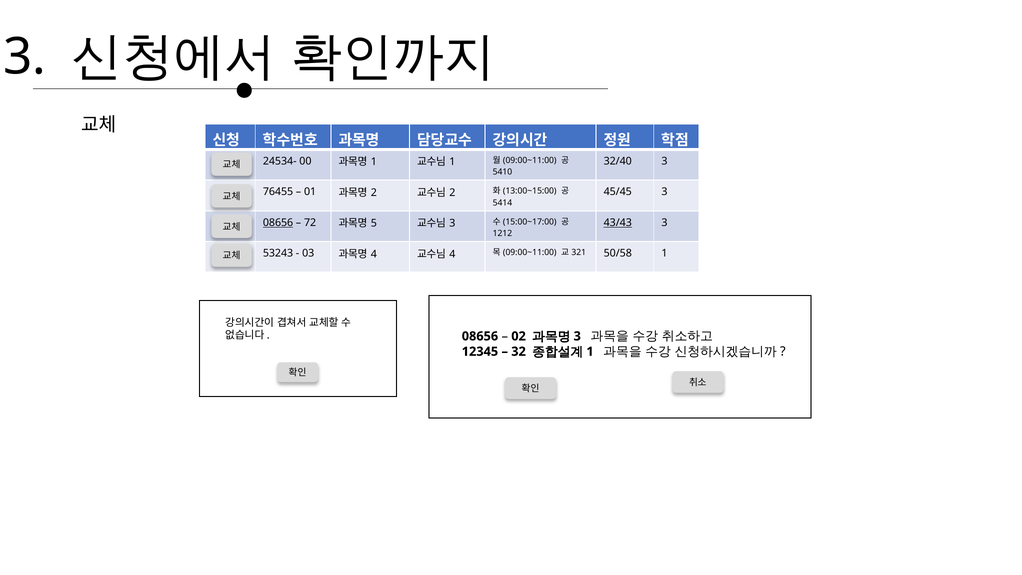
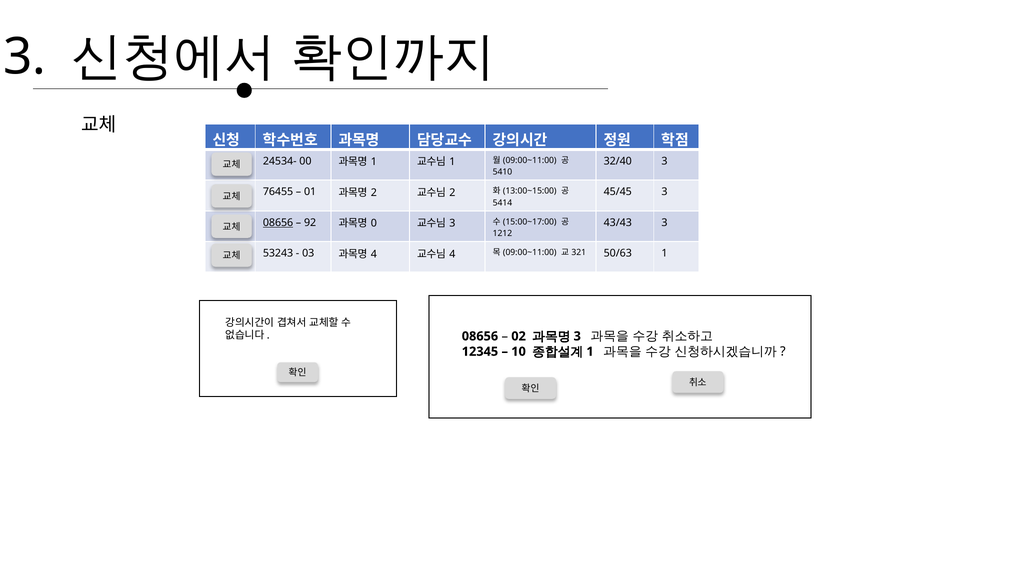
72: 72 -> 92
5: 5 -> 0
43/43 underline: present -> none
50/58: 50/58 -> 50/63
32: 32 -> 10
